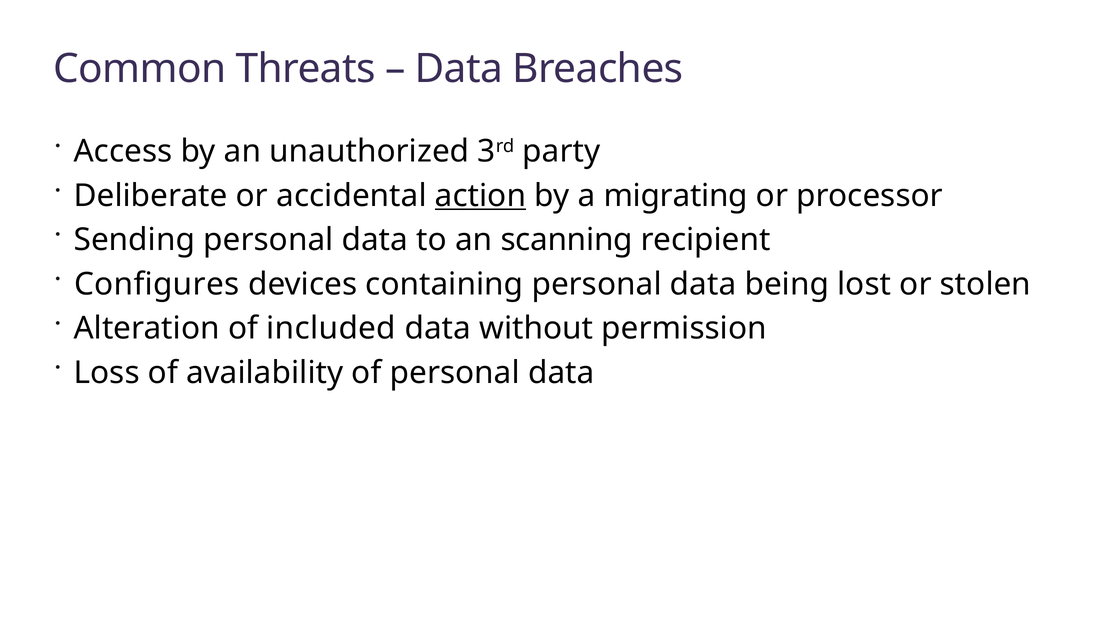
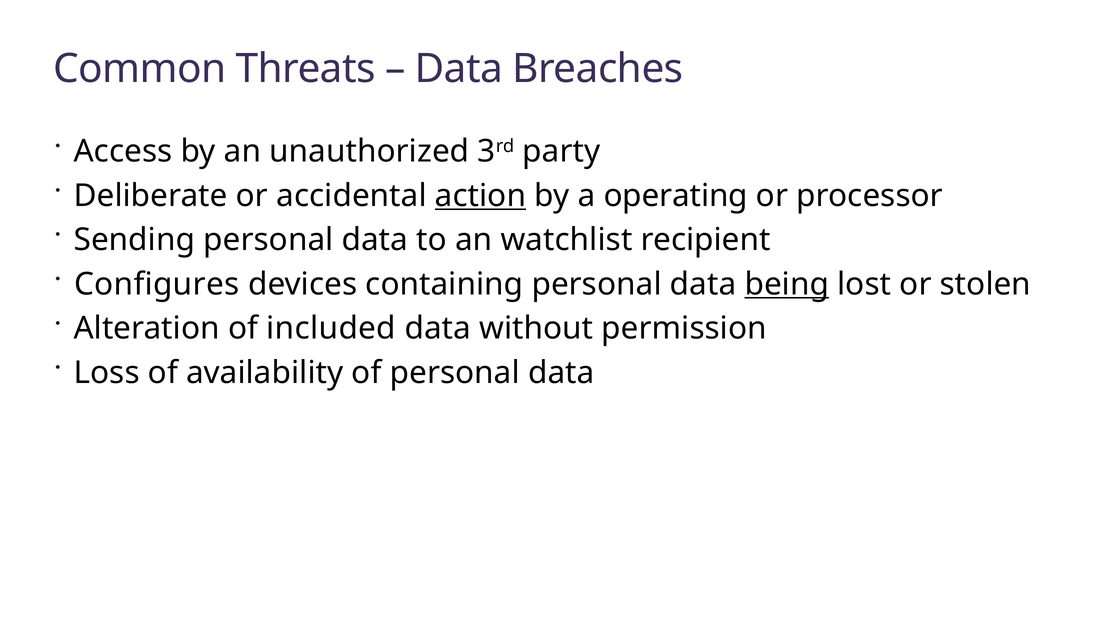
migrating: migrating -> operating
scanning: scanning -> watchlist
being underline: none -> present
